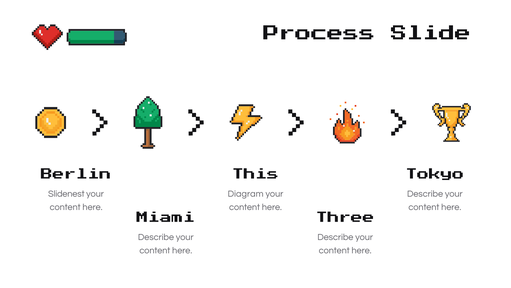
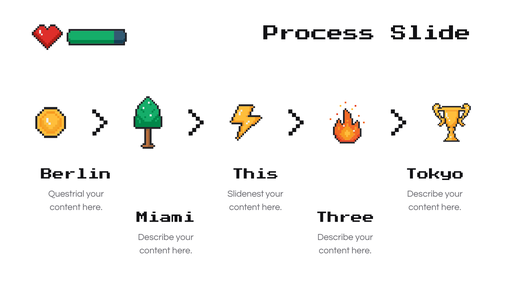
Slidenest: Slidenest -> Questrial
Diagram: Diagram -> Slidenest
